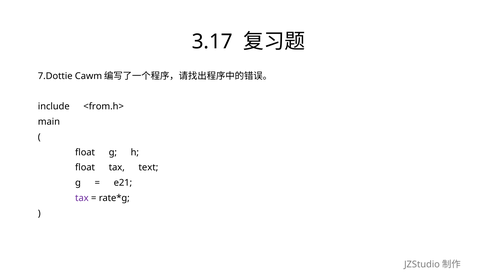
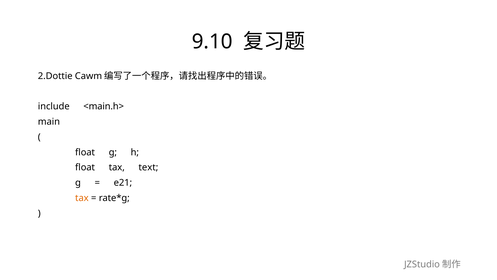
3.17: 3.17 -> 9.10
7.Dottie: 7.Dottie -> 2.Dottie
<from.h>: <from.h> -> <main.h>
tax at (82, 198) colour: purple -> orange
